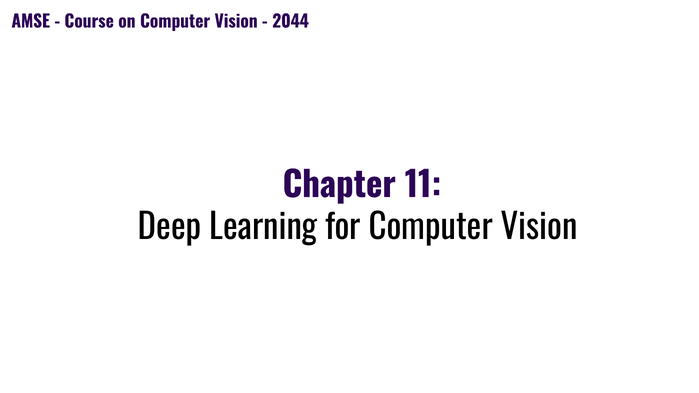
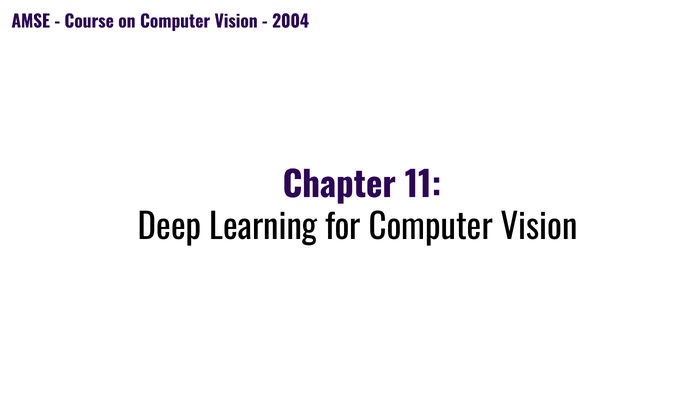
2044: 2044 -> 2004
